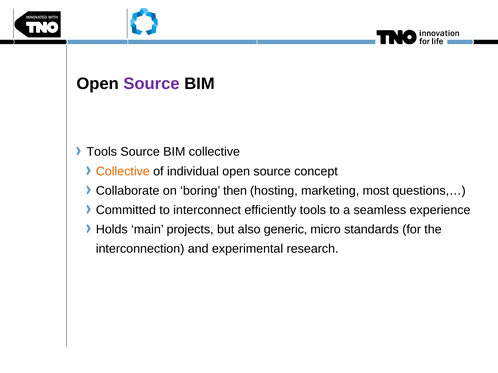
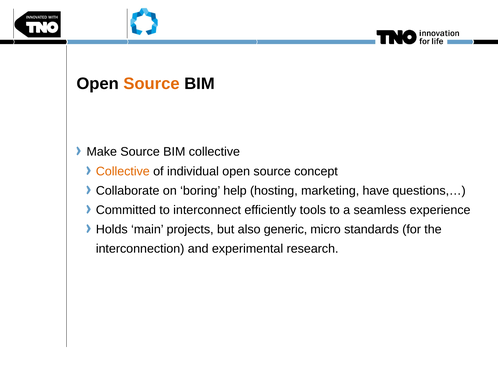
Source at (152, 84) colour: purple -> orange
Tools at (102, 152): Tools -> Make
then: then -> help
most: most -> have
